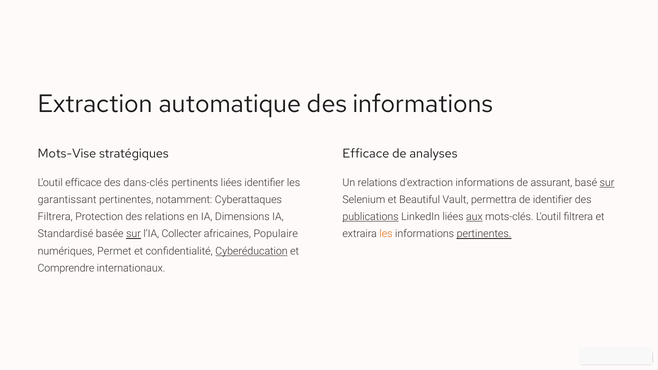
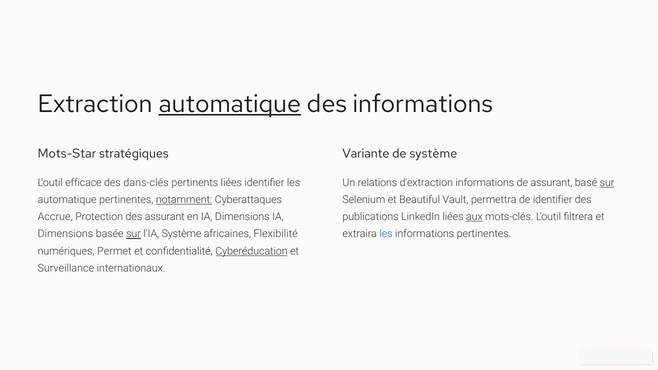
automatique at (230, 104) underline: none -> present
Mots-Vise: Mots-Vise -> Mots-Star
Efficace at (366, 154): Efficace -> Variante
de analyses: analyses -> système
garantissant at (67, 200): garantissant -> automatique
notamment underline: none -> present
Filtrera at (55, 217): Filtrera -> Accrue
des relations: relations -> assurant
publications underline: present -> none
Standardisé at (65, 234): Standardisé -> Dimensions
l’IA Collecter: Collecter -> Système
Populaire: Populaire -> Flexibilité
les at (386, 234) colour: orange -> blue
pertinentes at (484, 234) underline: present -> none
Comprendre: Comprendre -> Surveillance
